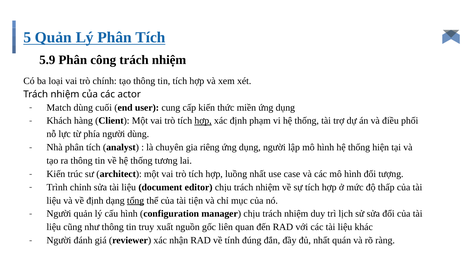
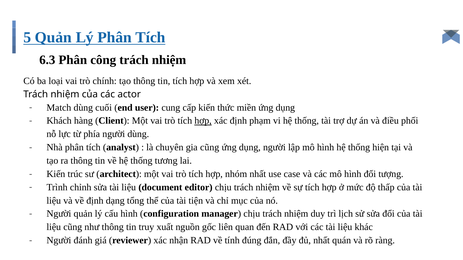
5.9: 5.9 -> 6.3
gia riêng: riêng -> cũng
luồng: luồng -> nhóm
tổng underline: present -> none
